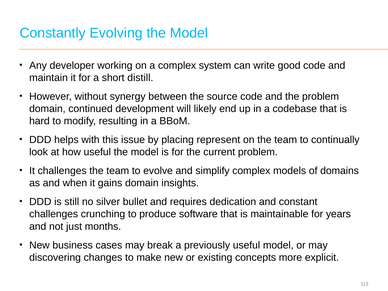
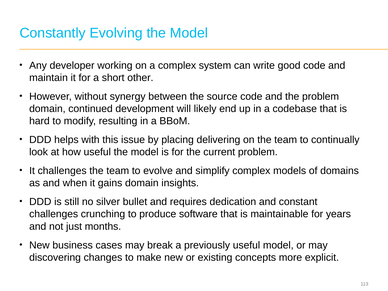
distill: distill -> other
represent: represent -> delivering
